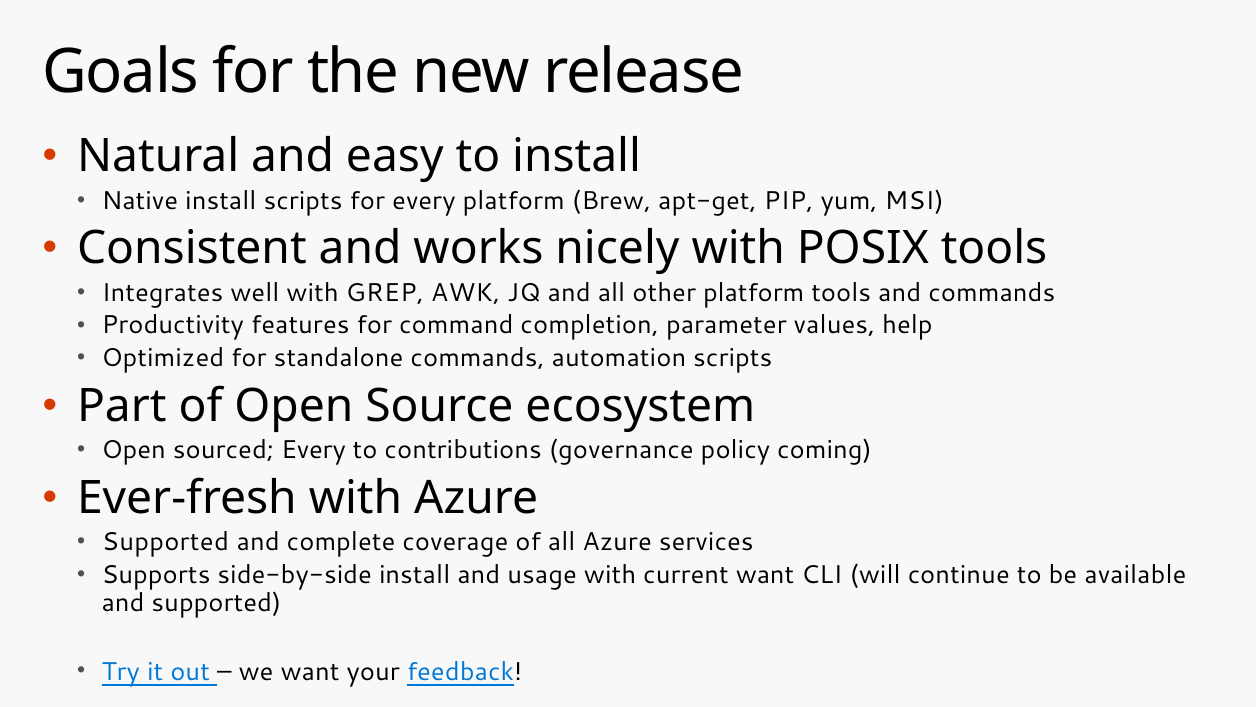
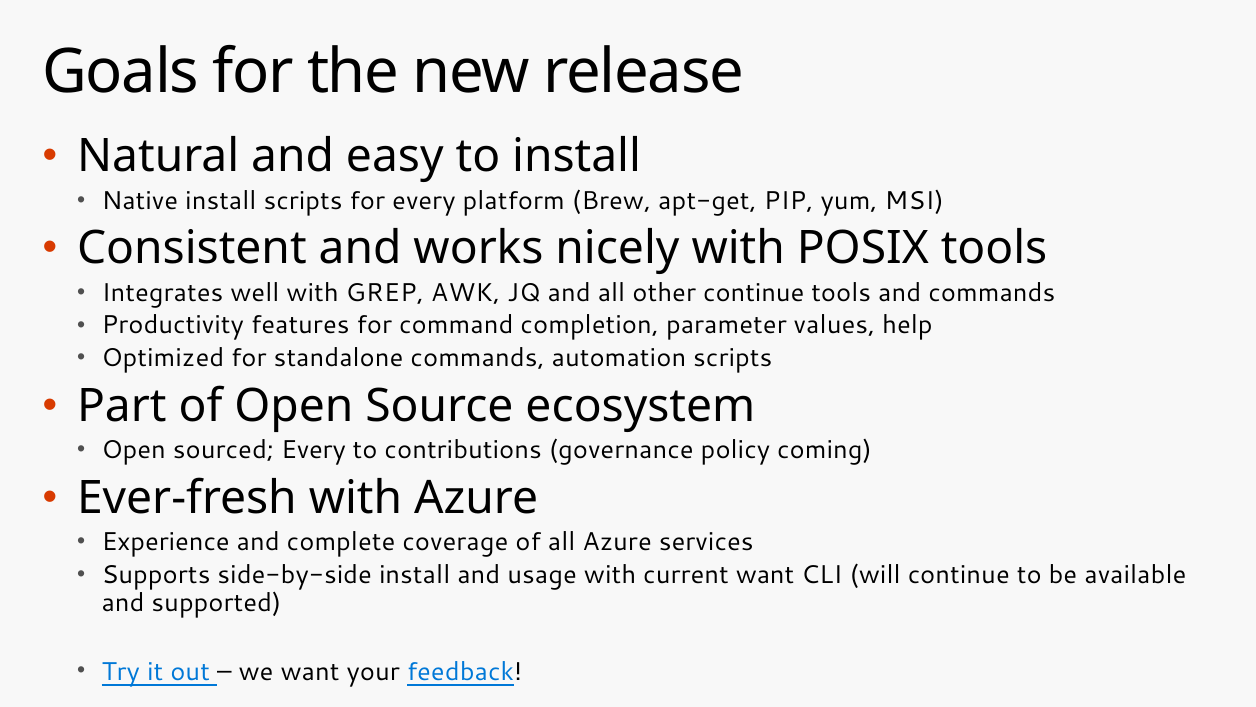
other platform: platform -> continue
Supported at (165, 542): Supported -> Experience
